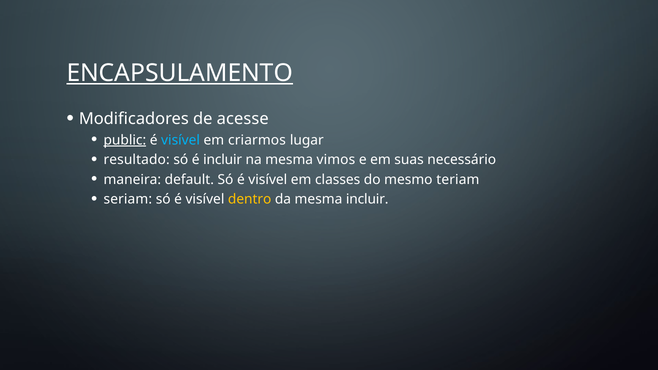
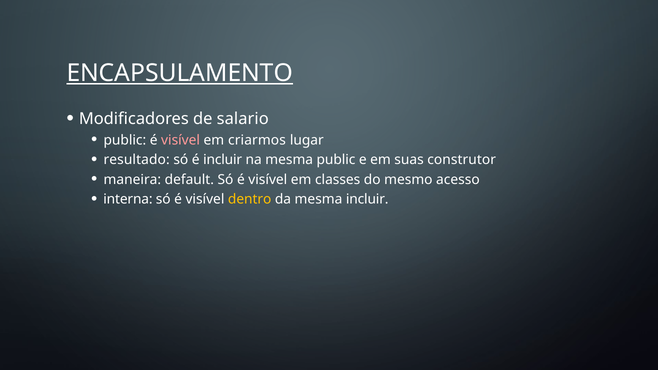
acesse: acesse -> salario
public at (125, 140) underline: present -> none
visível at (181, 140) colour: light blue -> pink
mesma vimos: vimos -> public
necessário: necessário -> construtor
teriam: teriam -> acesso
seriam: seriam -> interna
